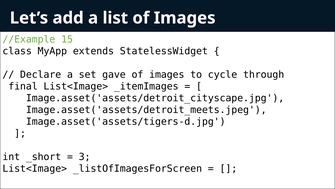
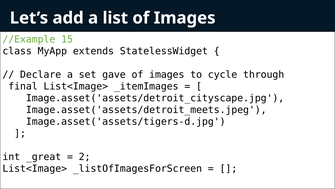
_short: _short -> _great
3: 3 -> 2
